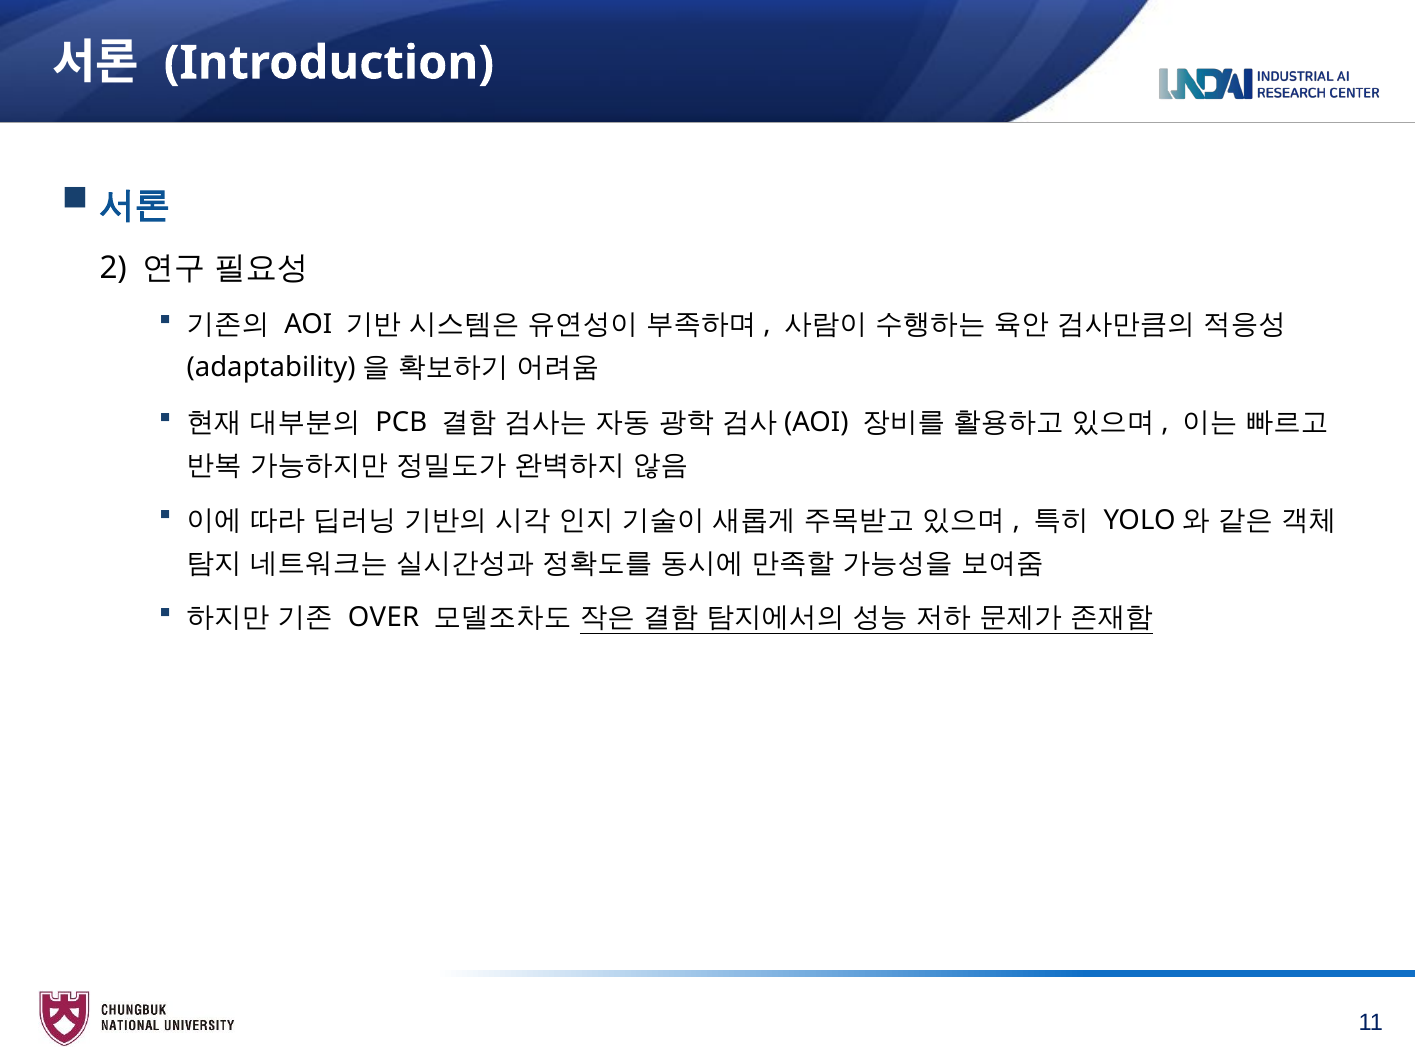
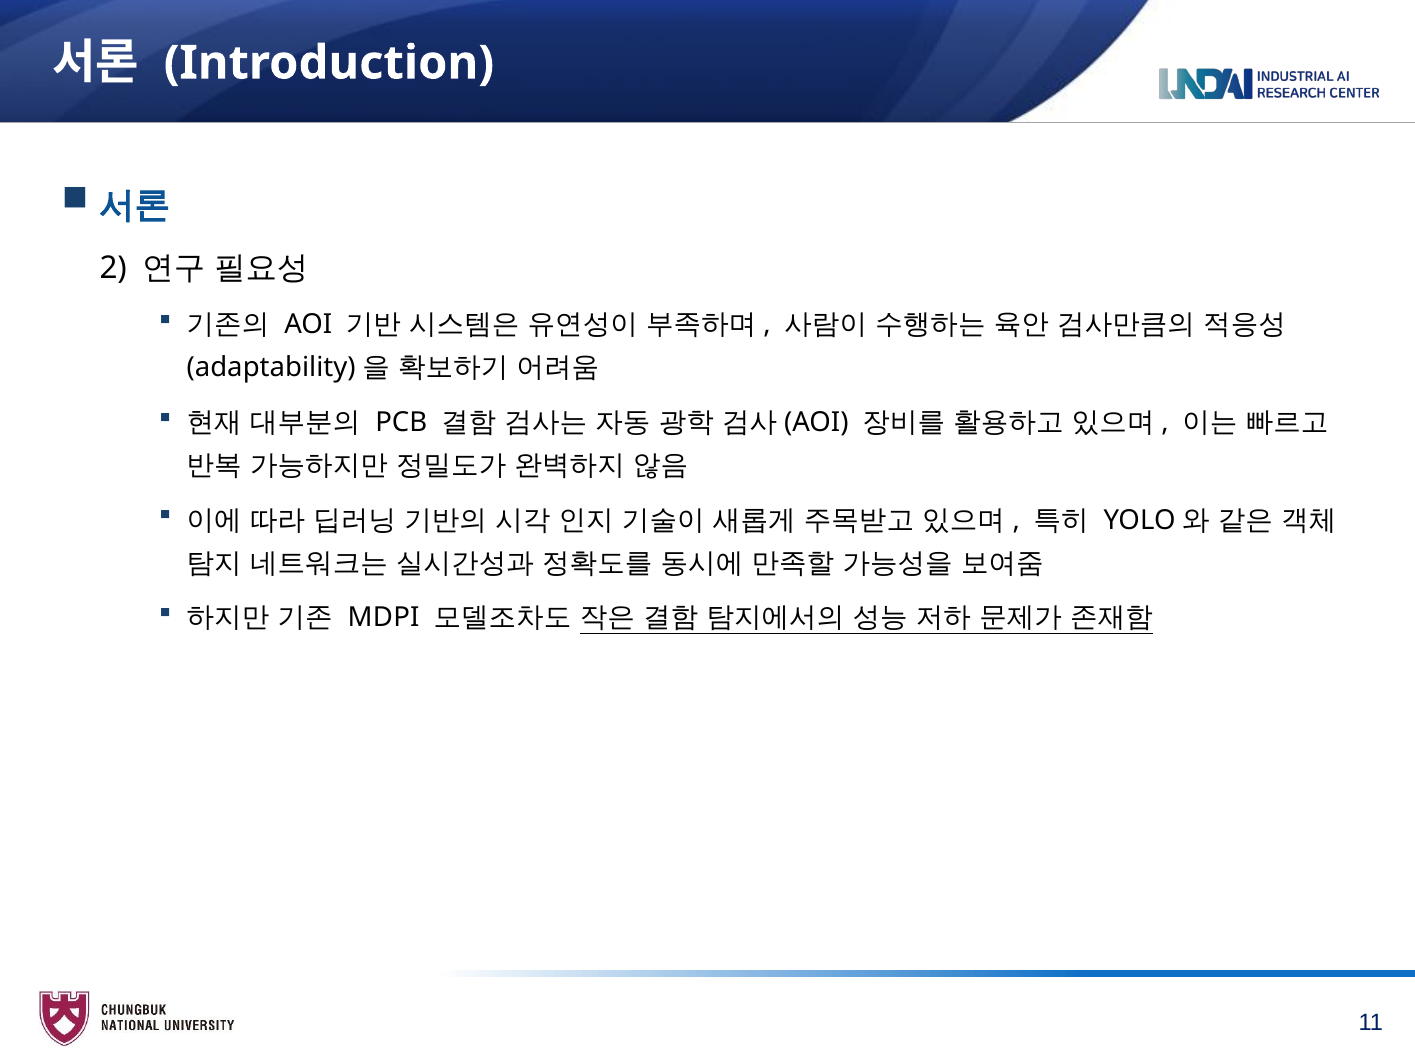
OVER: OVER -> MDPI
